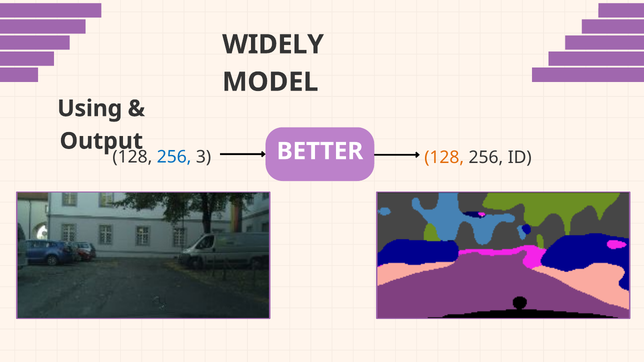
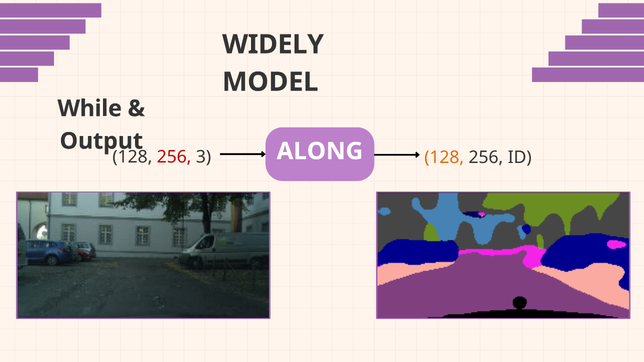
Using: Using -> While
BETTER: BETTER -> ALONG
256 at (174, 157) colour: blue -> red
